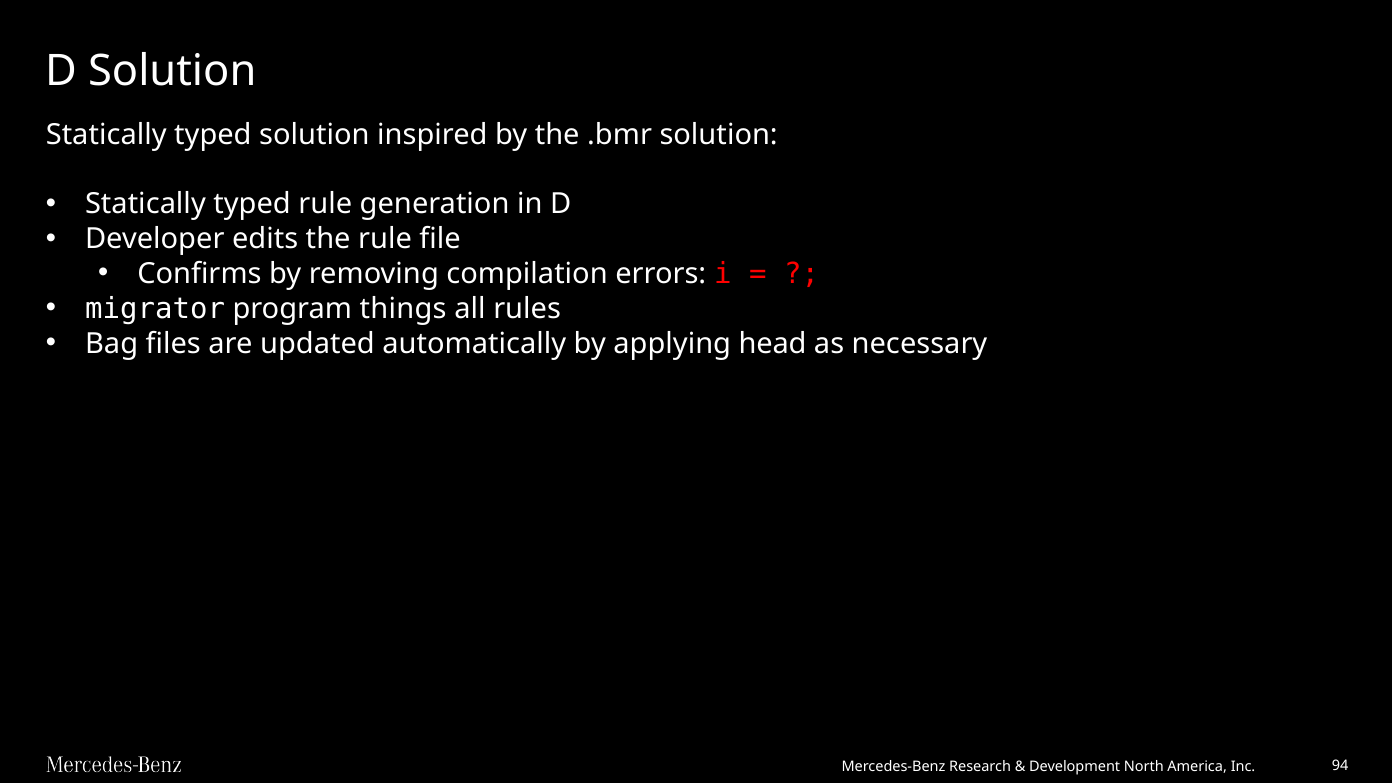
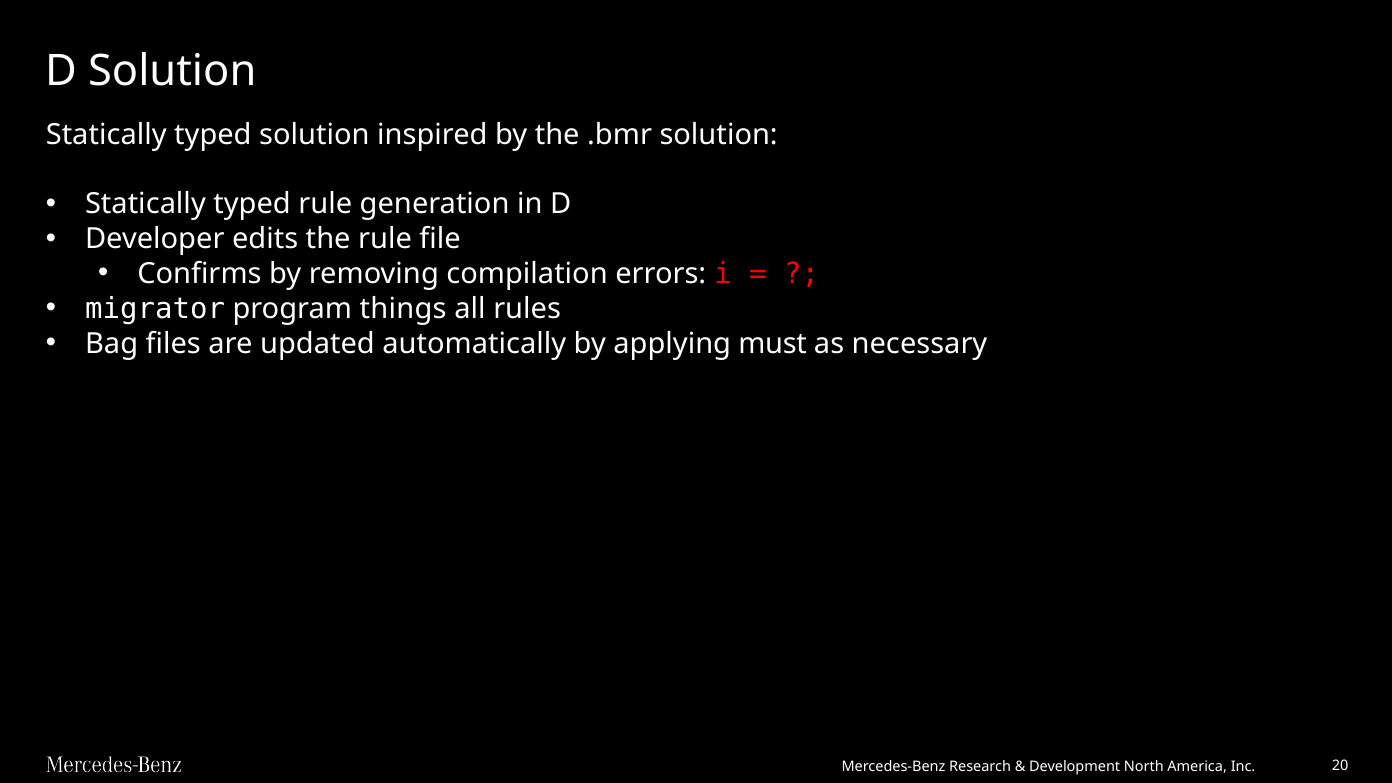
head: head -> must
94: 94 -> 20
